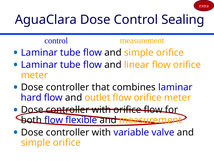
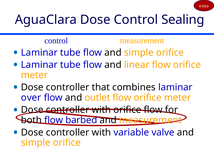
hard: hard -> over
flexible: flexible -> barbed
